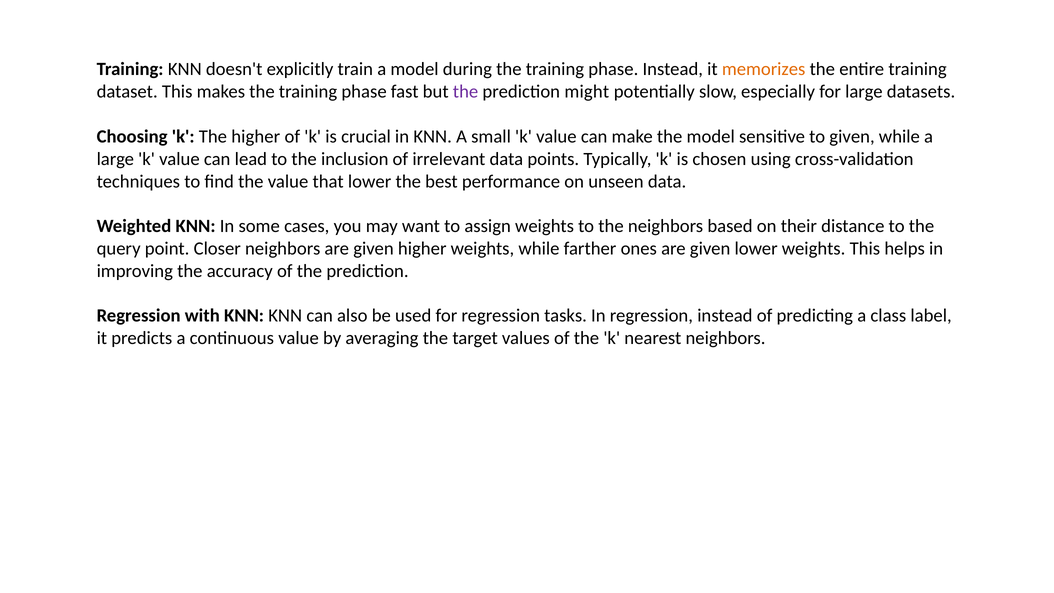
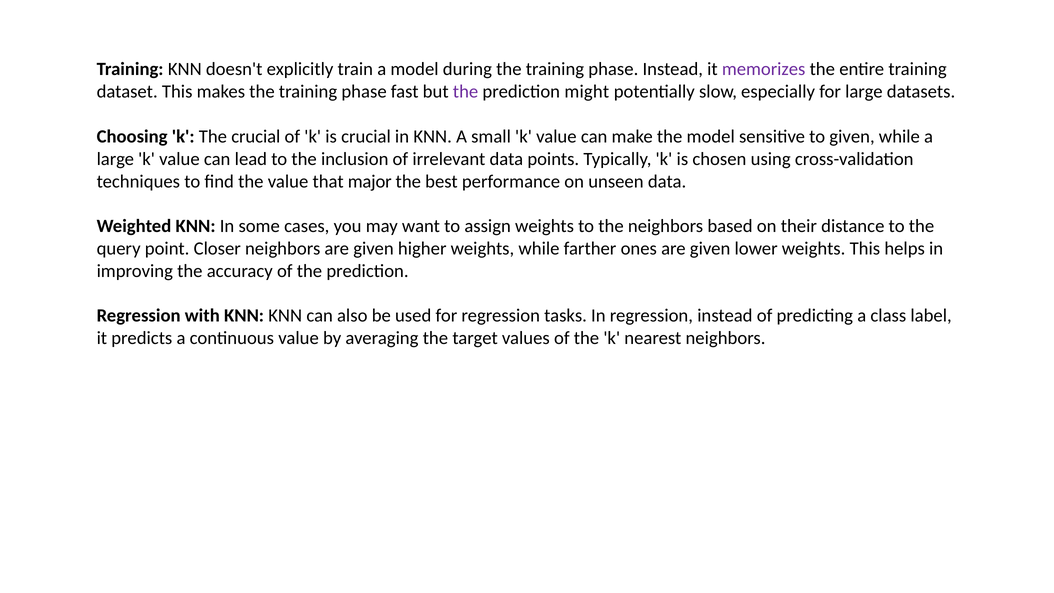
memorizes colour: orange -> purple
The higher: higher -> crucial
that lower: lower -> major
